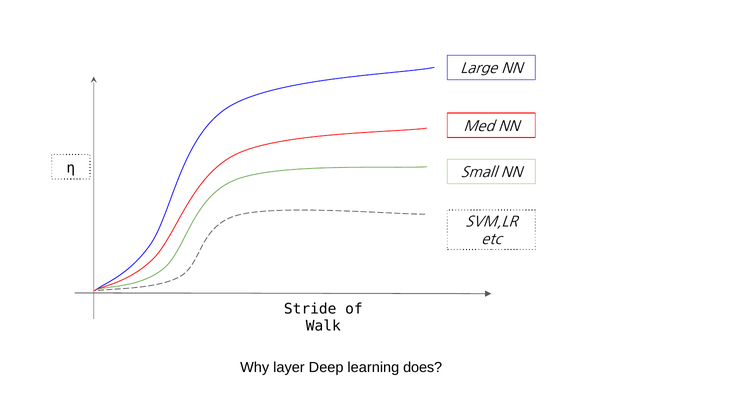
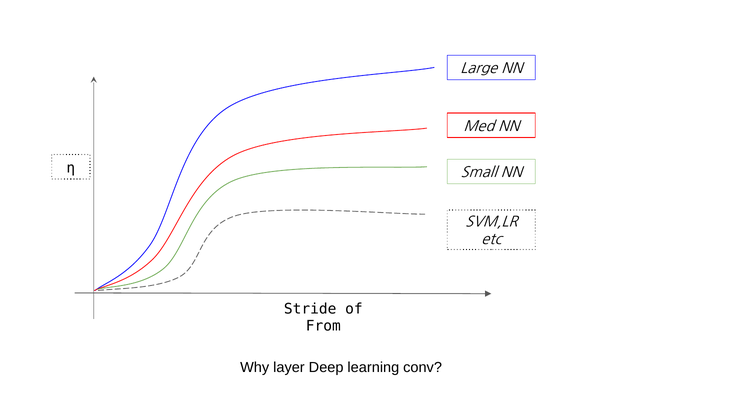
Walk: Walk -> From
does: does -> conv
